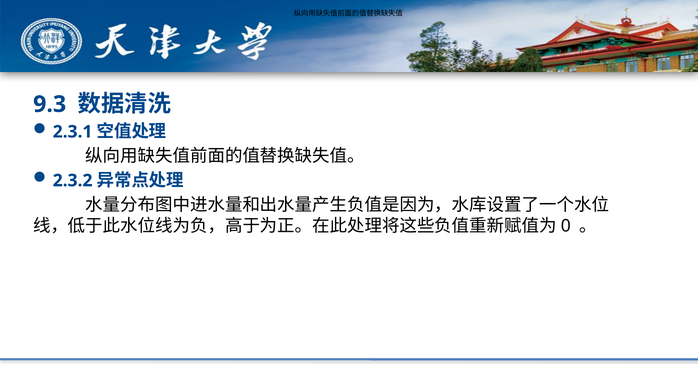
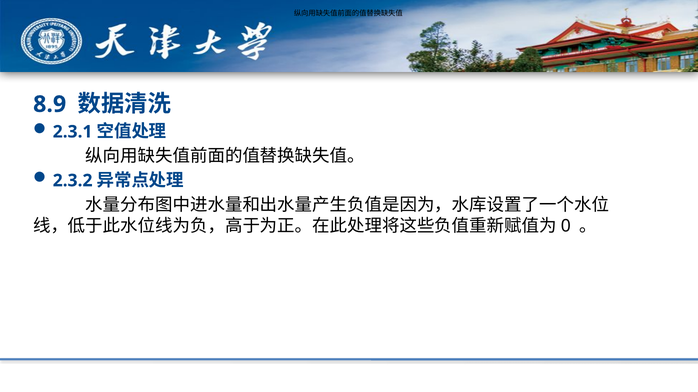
9.3: 9.3 -> 8.9
